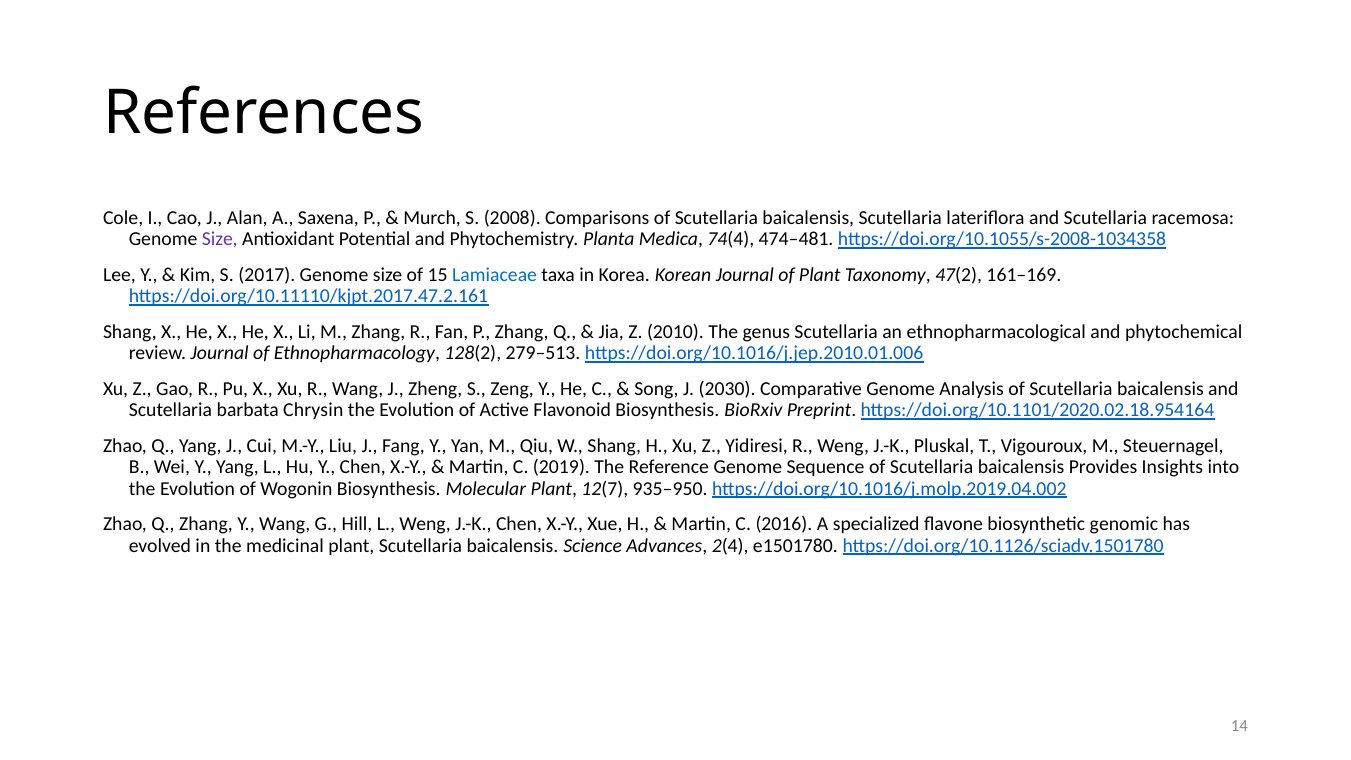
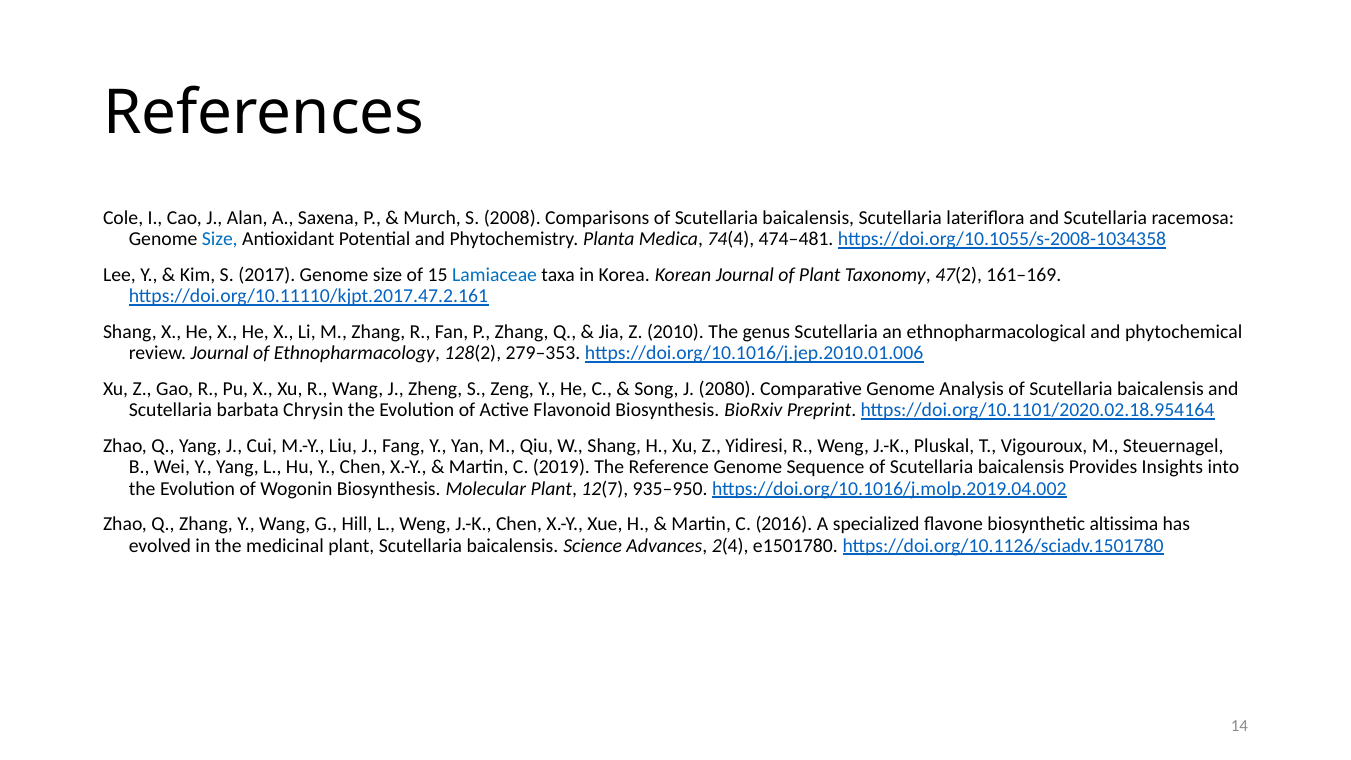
Size at (220, 239) colour: purple -> blue
279–513: 279–513 -> 279–353
2030: 2030 -> 2080
genomic: genomic -> altissima
